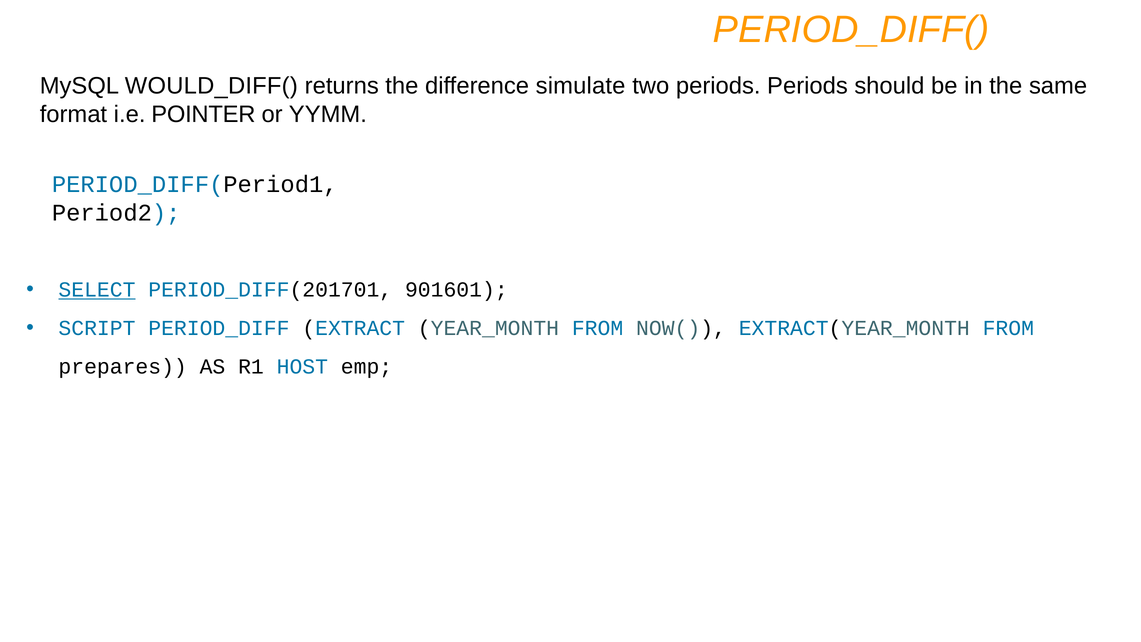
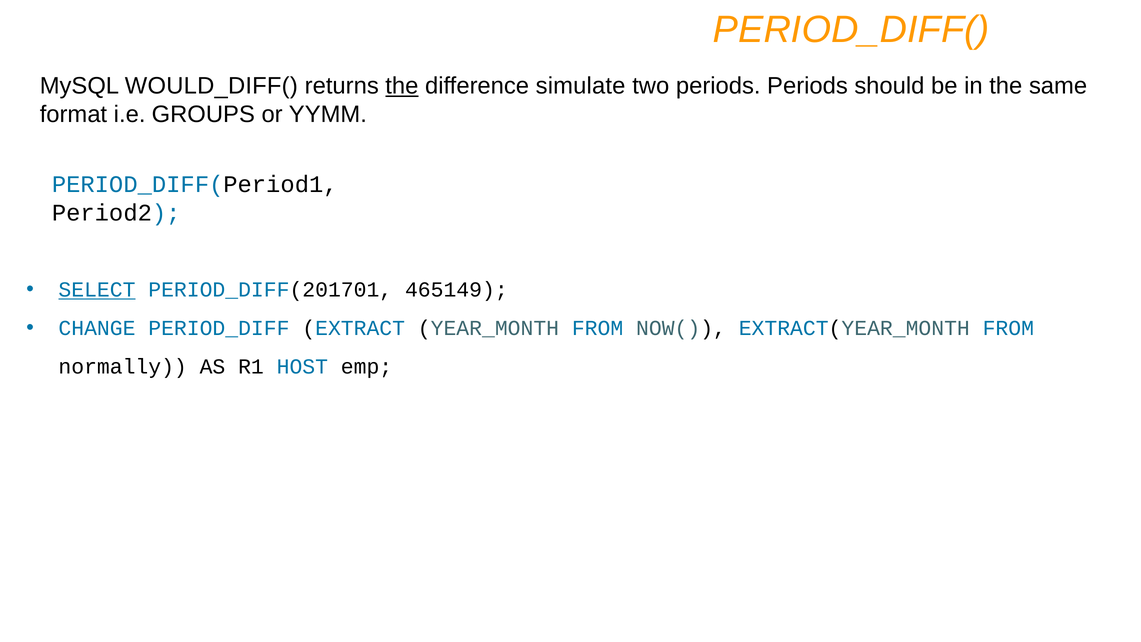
the at (402, 86) underline: none -> present
POINTER: POINTER -> GROUPS
901601: 901601 -> 465149
SCRIPT: SCRIPT -> CHANGE
prepares: prepares -> normally
